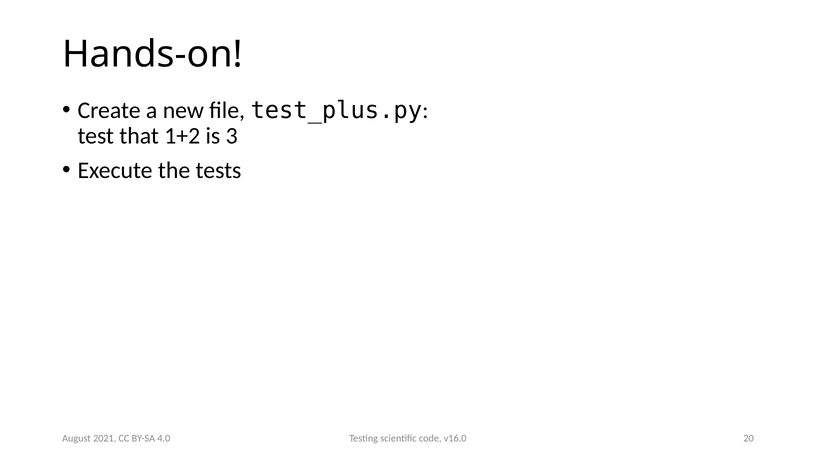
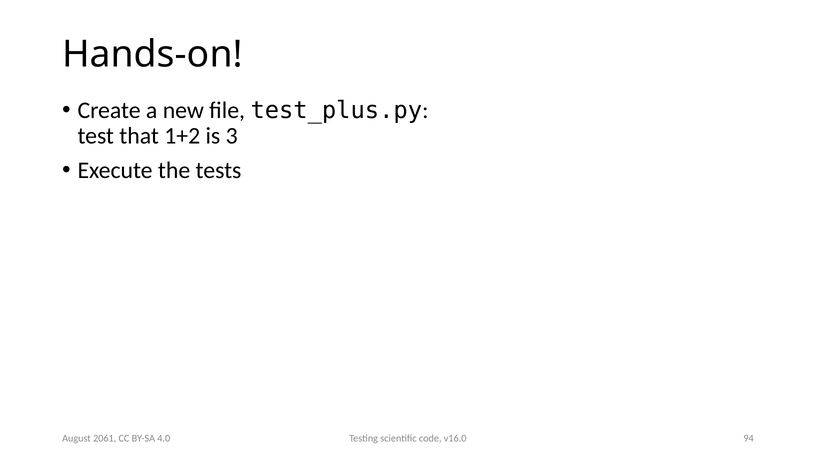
20: 20 -> 94
2021: 2021 -> 2061
